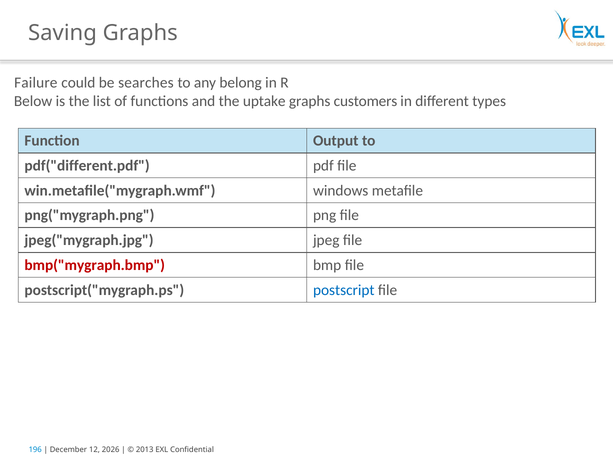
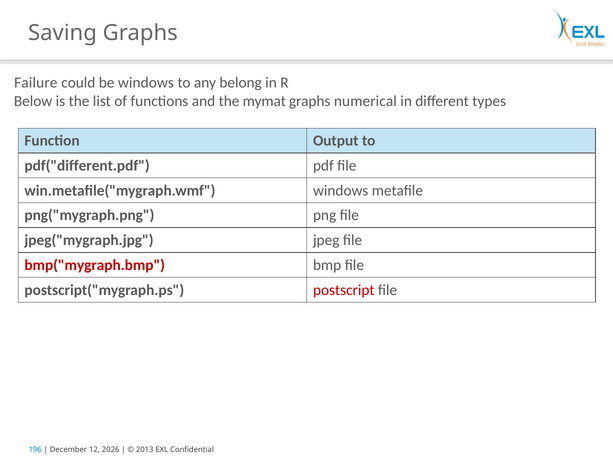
be searches: searches -> windows
uptake: uptake -> mymat
customers: customers -> numerical
postscript colour: blue -> red
